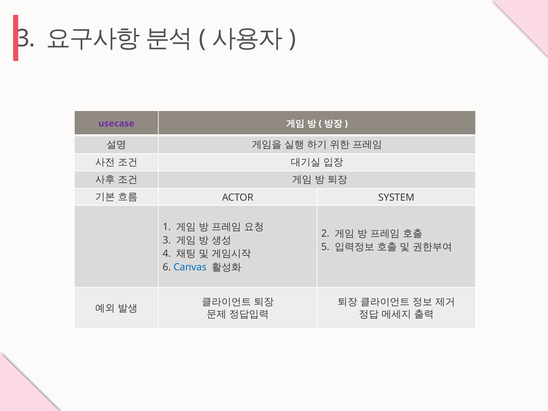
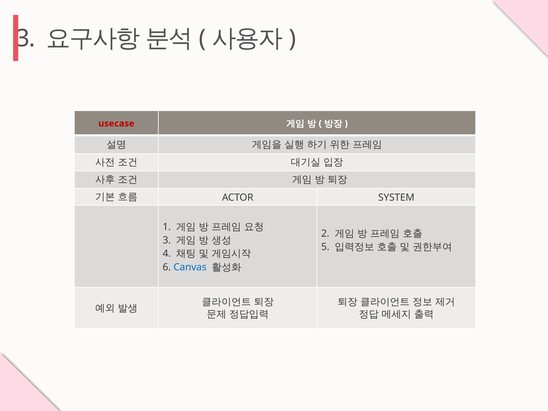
usecase colour: purple -> red
